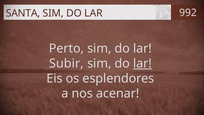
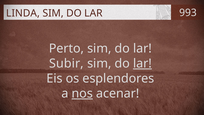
SANTA: SANTA -> LINDA
992: 992 -> 993
nos underline: none -> present
